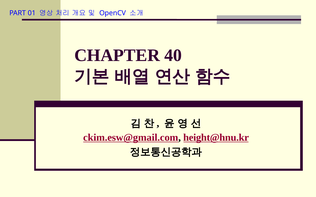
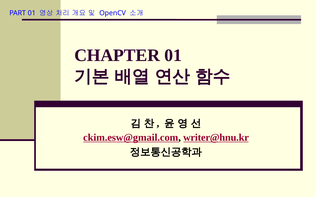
CHAPTER 40: 40 -> 01
height@hnu.kr: height@hnu.kr -> writer@hnu.kr
